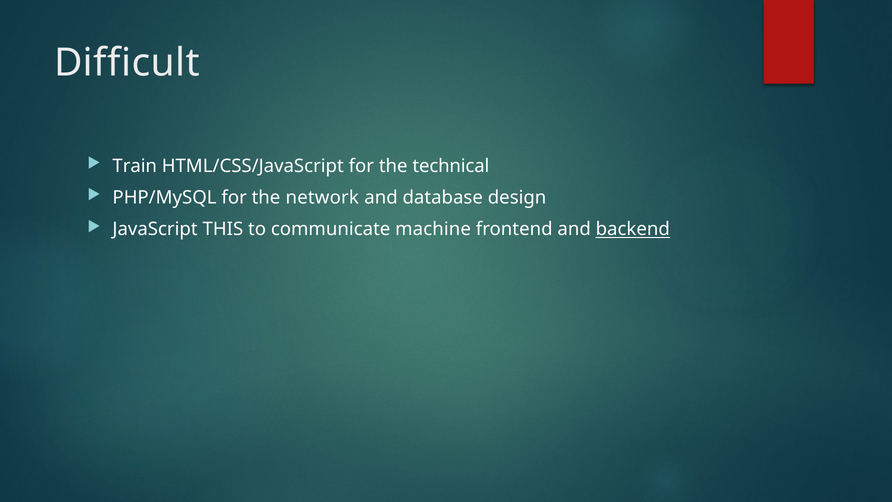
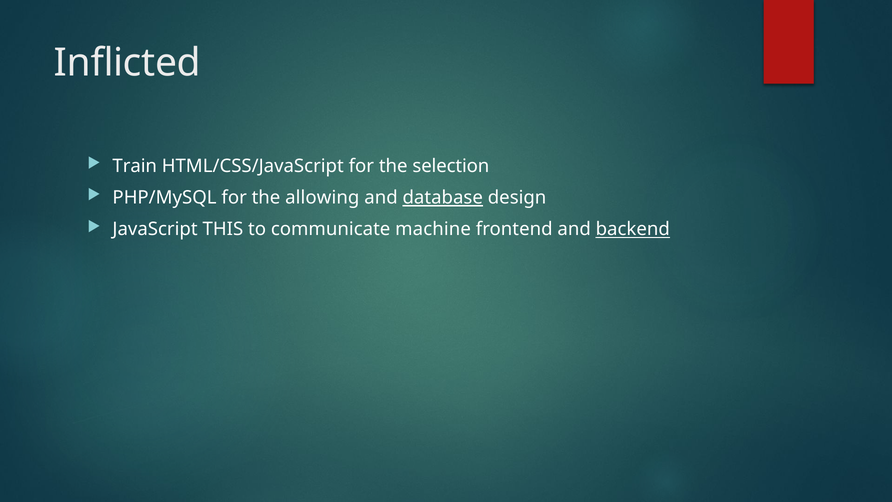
Difficult: Difficult -> Inflicted
technical: technical -> selection
network: network -> allowing
database underline: none -> present
